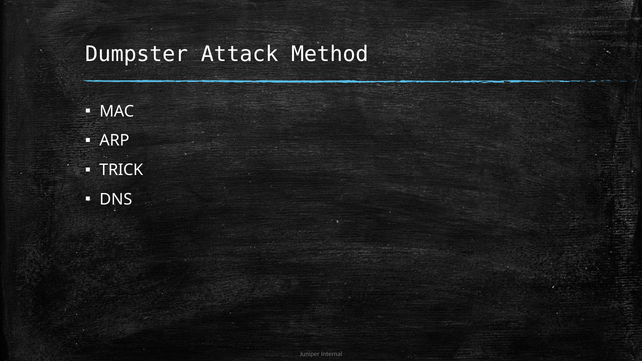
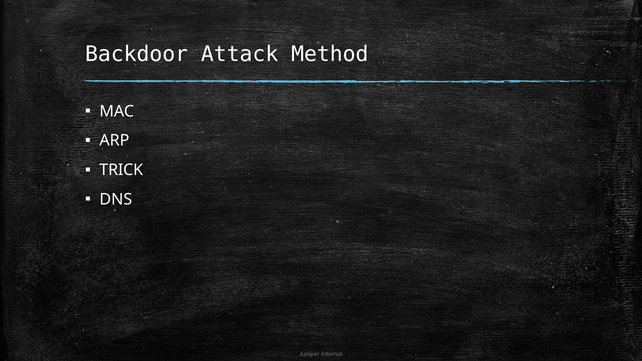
Dumpster: Dumpster -> Backdoor
